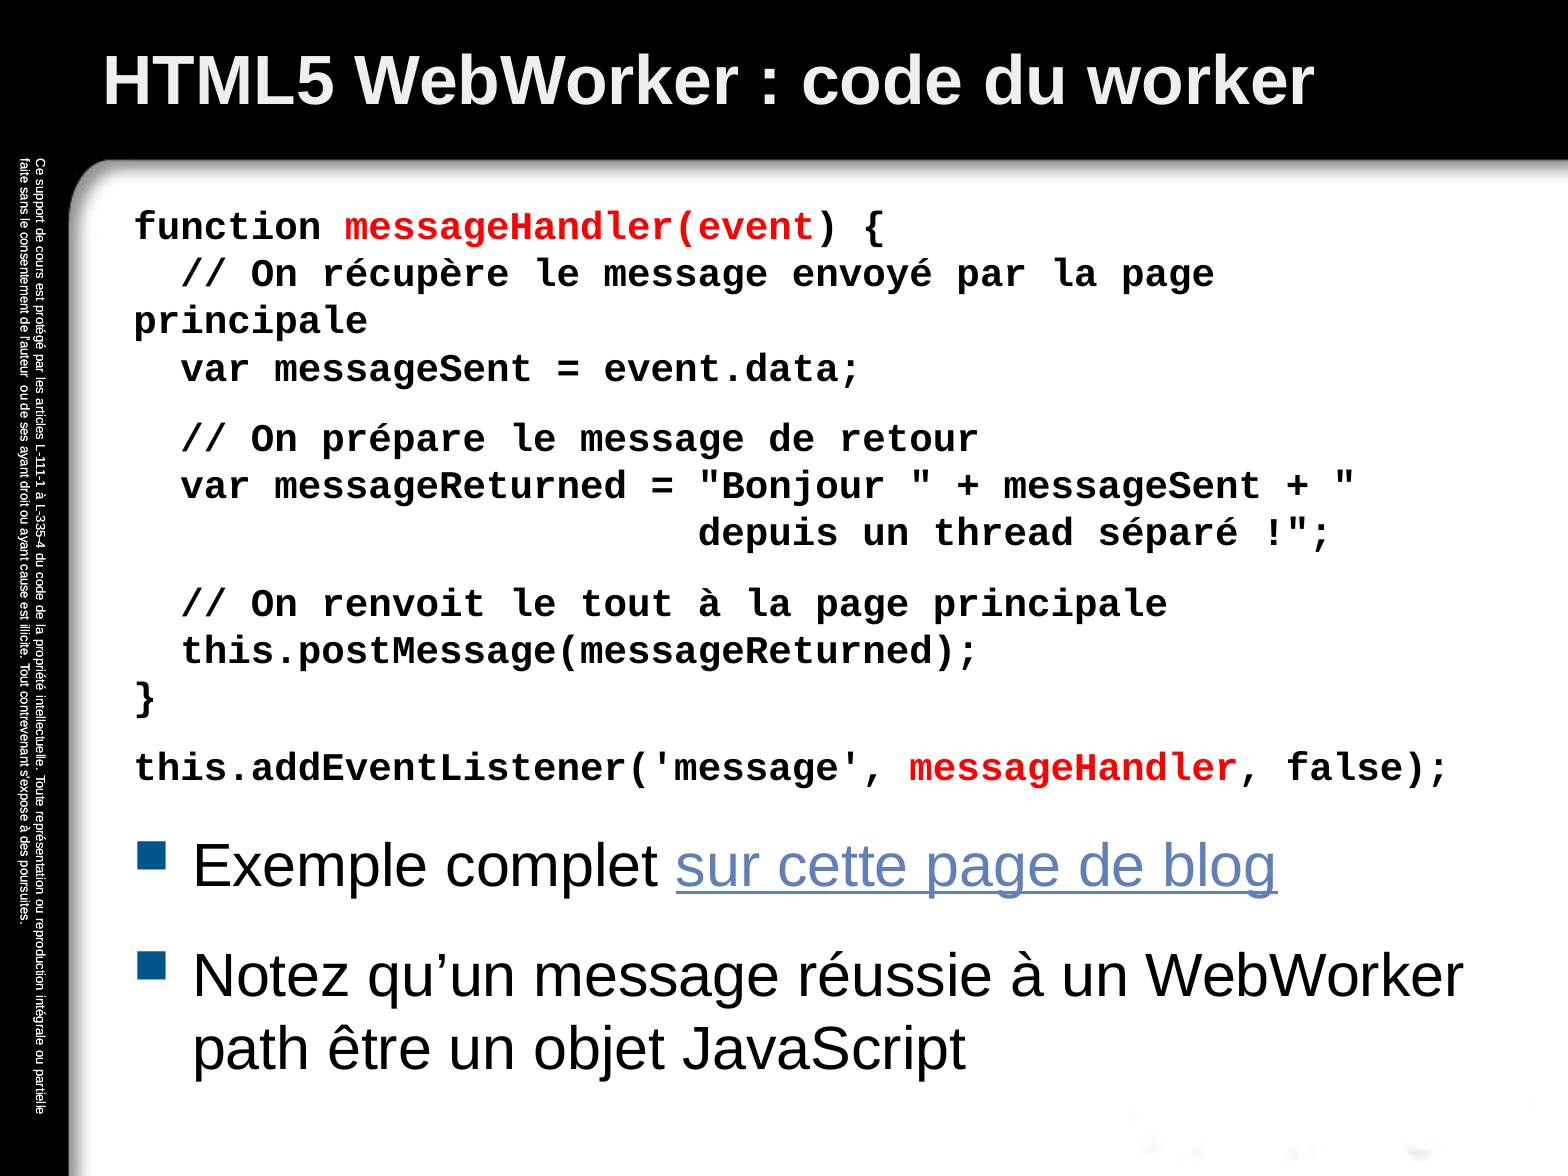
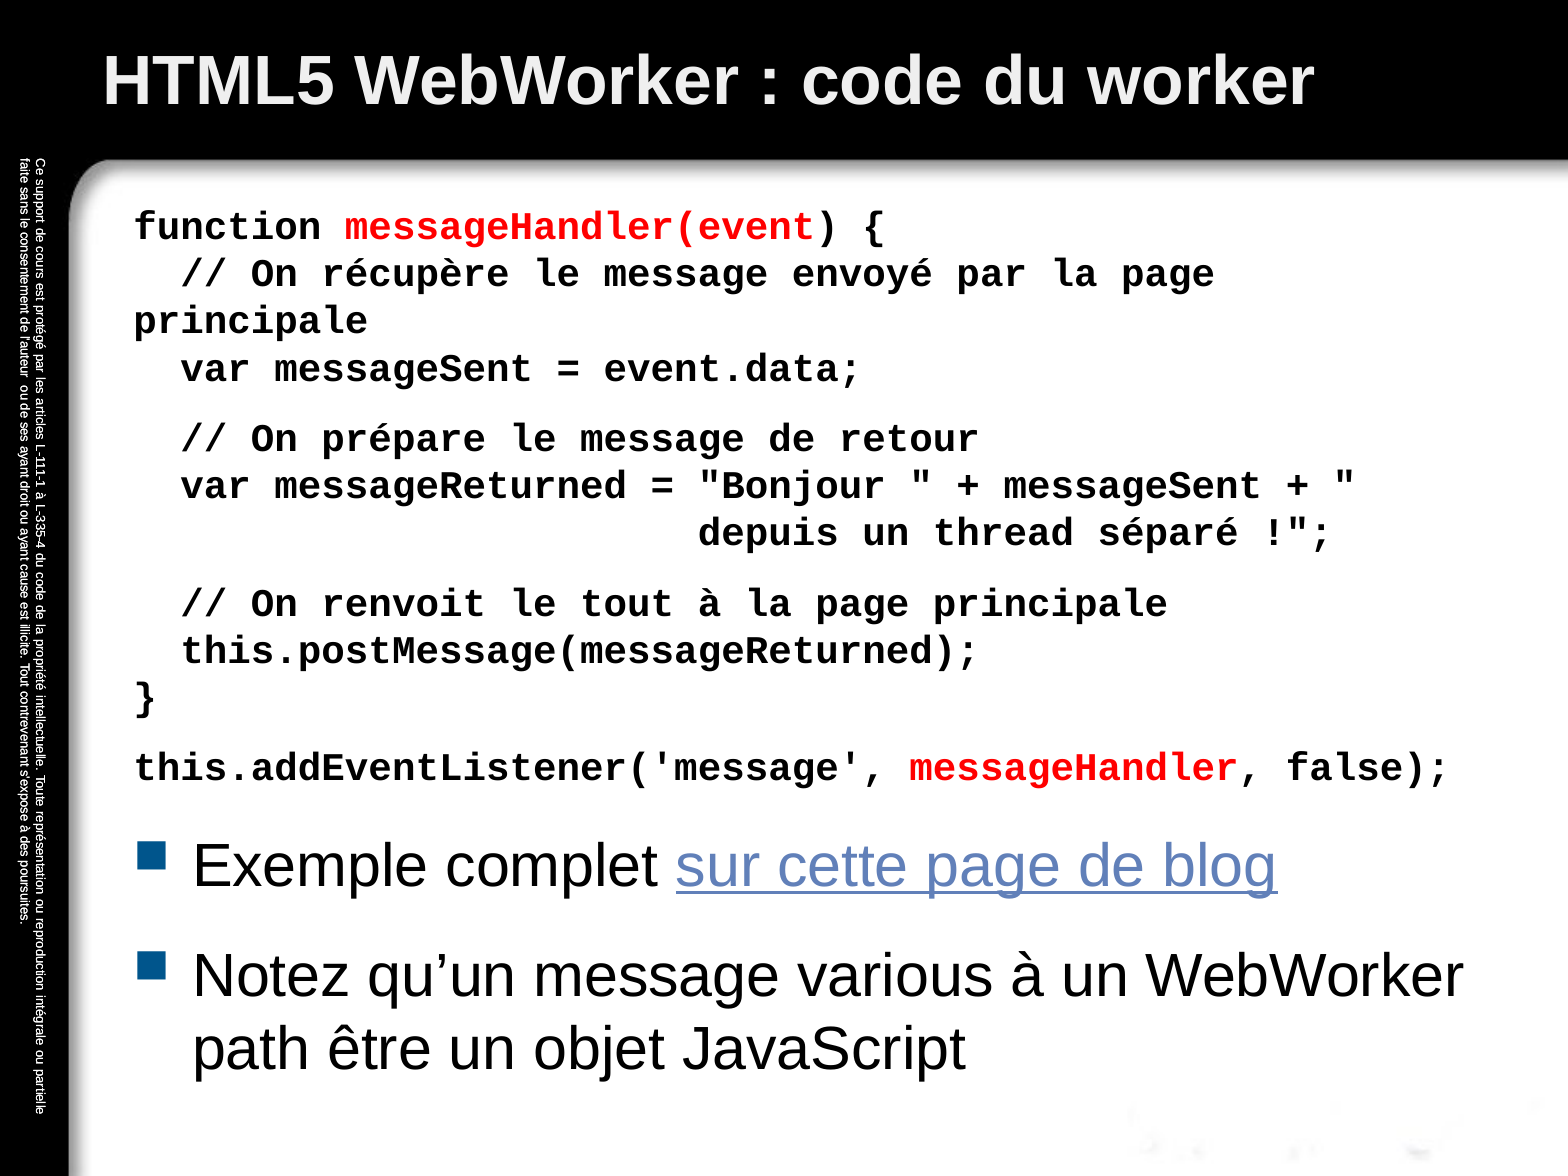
réussie: réussie -> various
